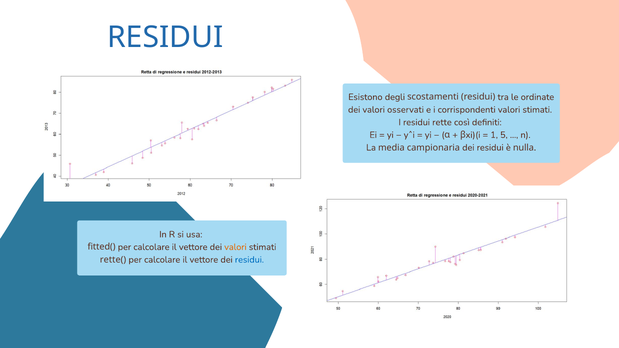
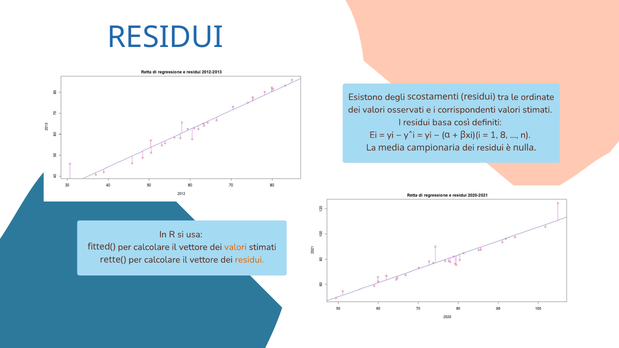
rette: rette -> basa
5: 5 -> 8
residui at (249, 260) colour: blue -> orange
